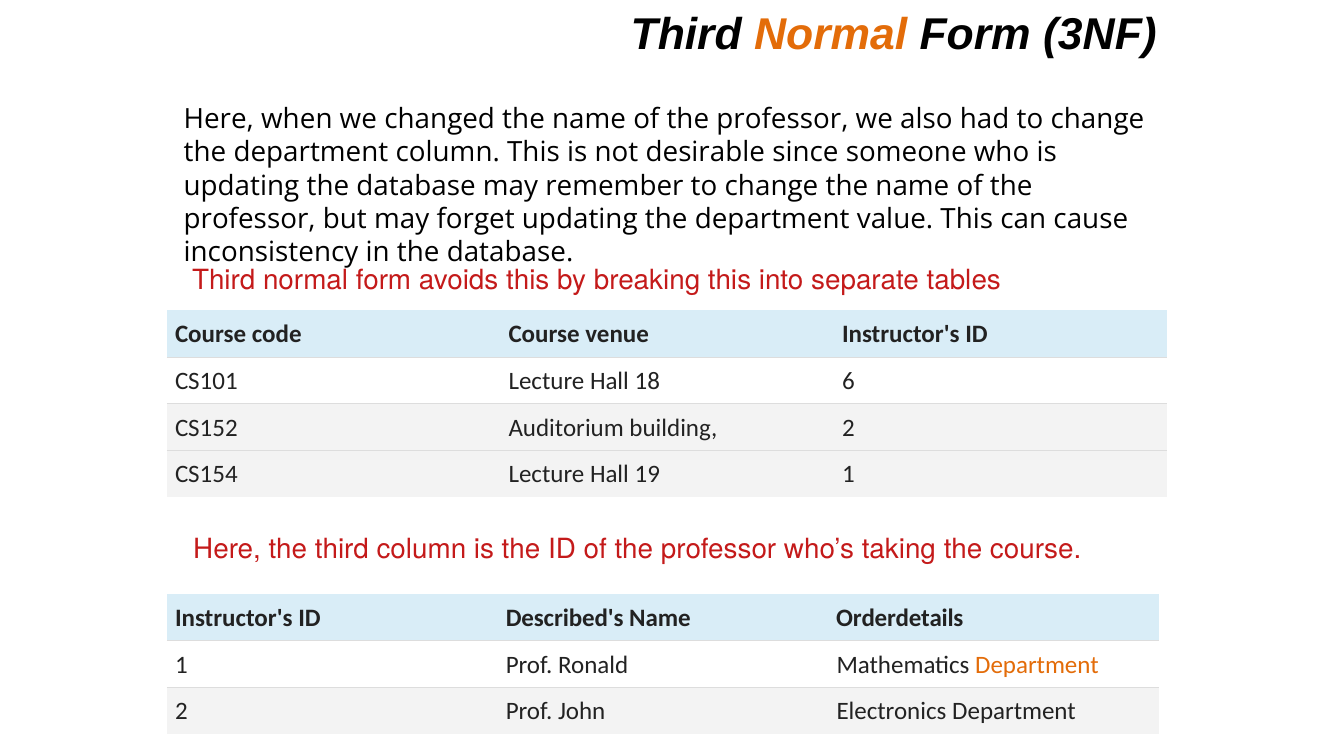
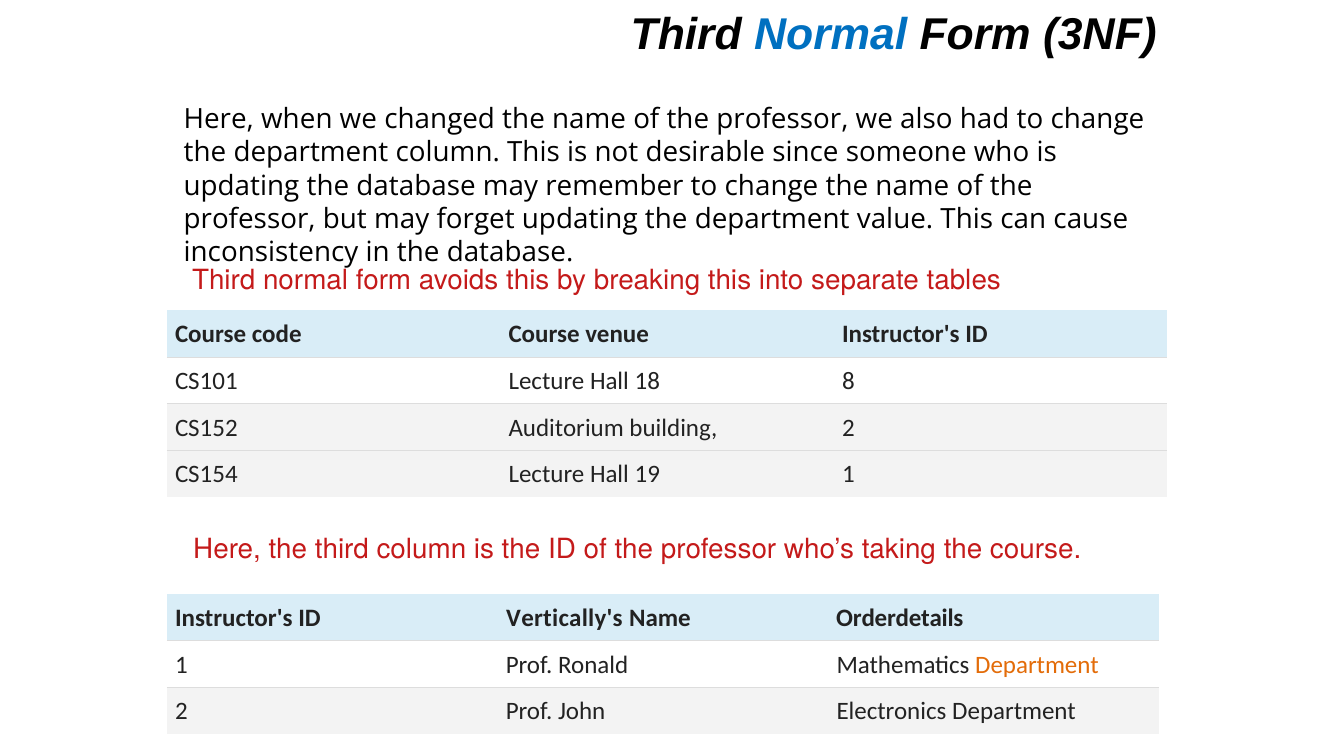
Normal at (831, 35) colour: orange -> blue
6: 6 -> 8
Described's: Described's -> Vertically's
